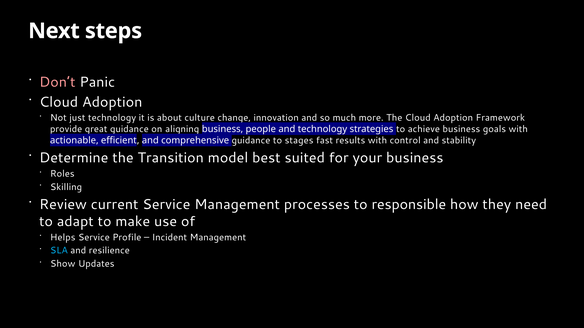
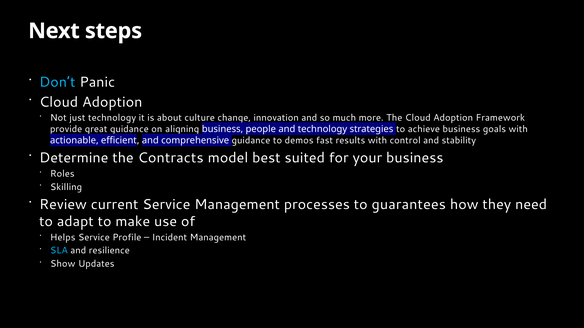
Don’t colour: pink -> light blue
stages: stages -> demos
Transition: Transition -> Contracts
responsible: responsible -> guarantees
